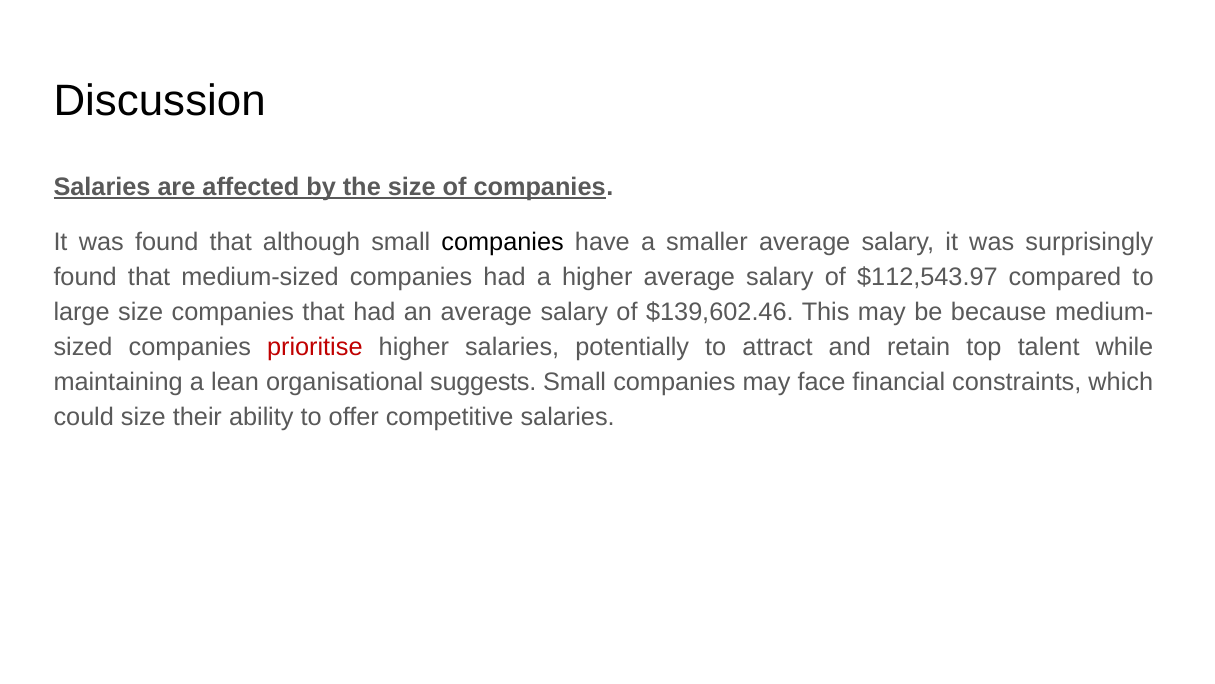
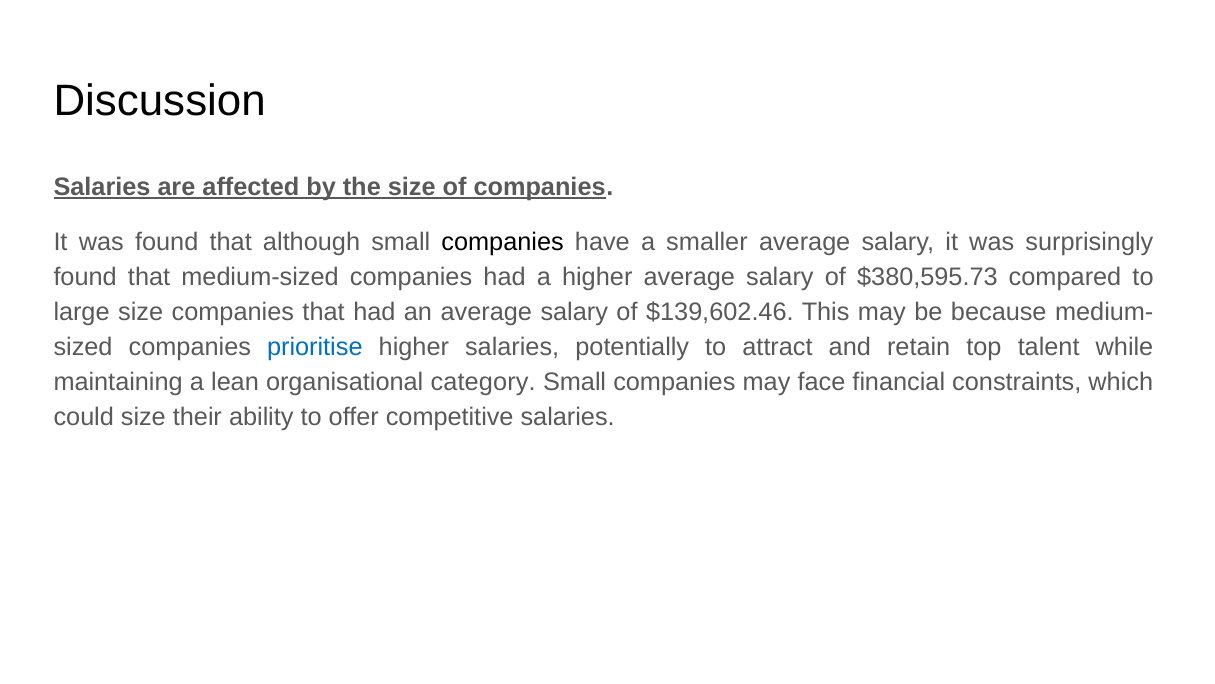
$112,543.97: $112,543.97 -> $380,595.73
prioritise colour: red -> blue
suggests: suggests -> category
